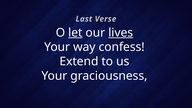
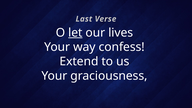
lives underline: present -> none
